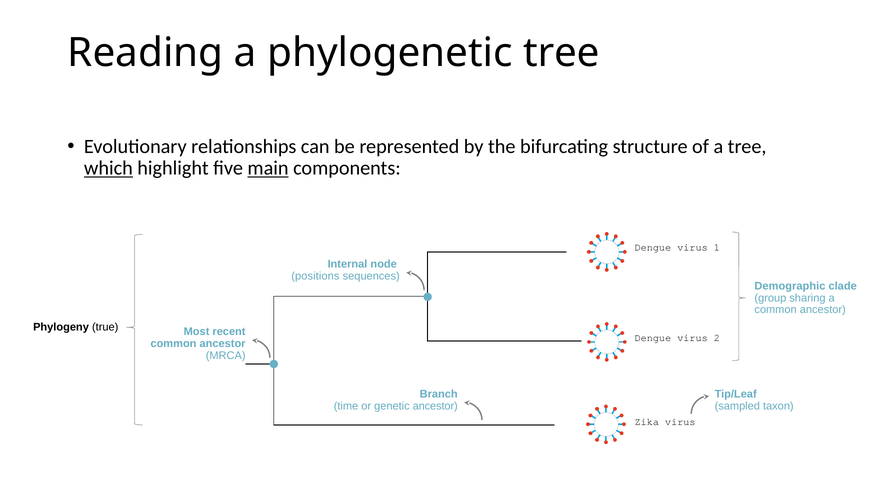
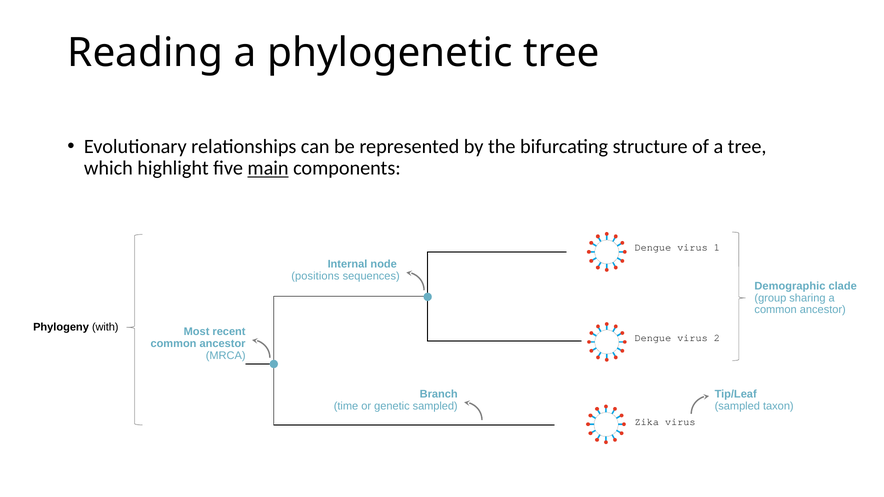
which underline: present -> none
true: true -> with
genetic ancestor: ancestor -> sampled
